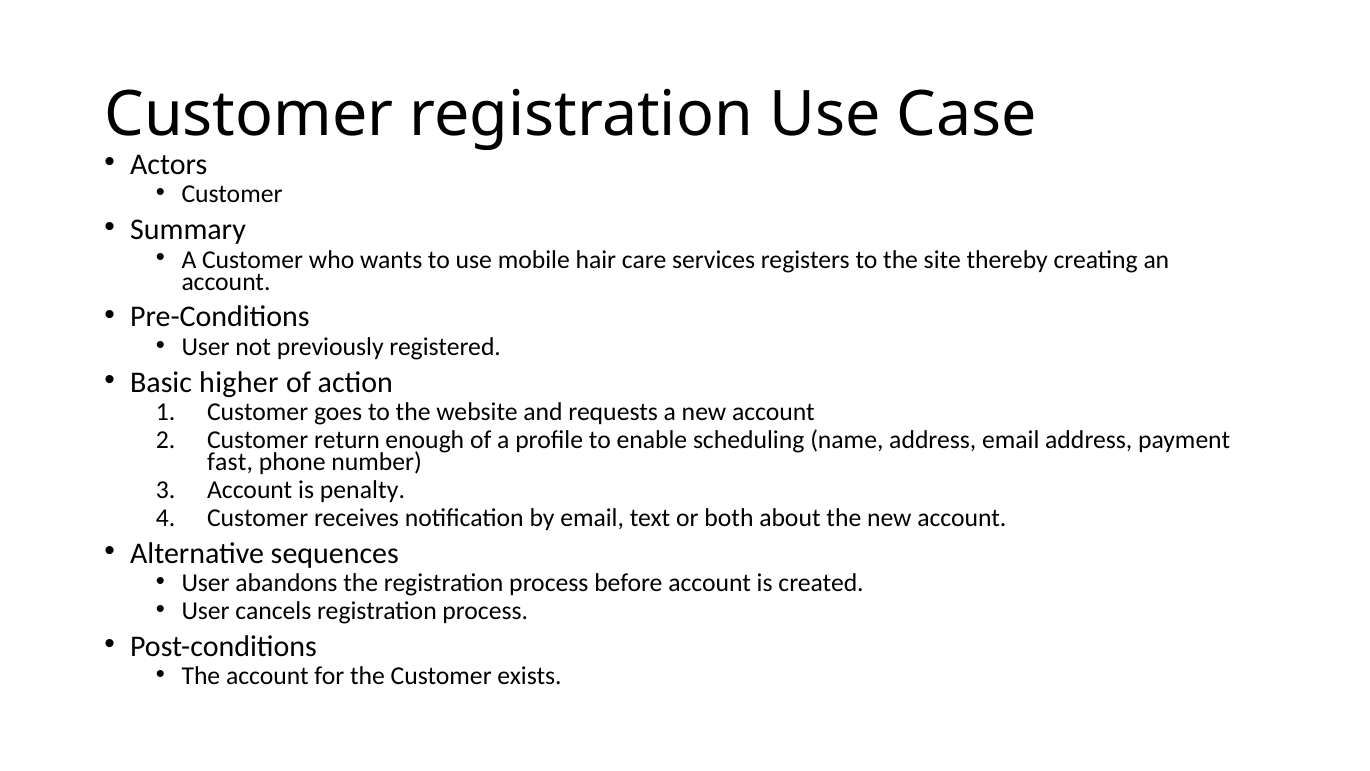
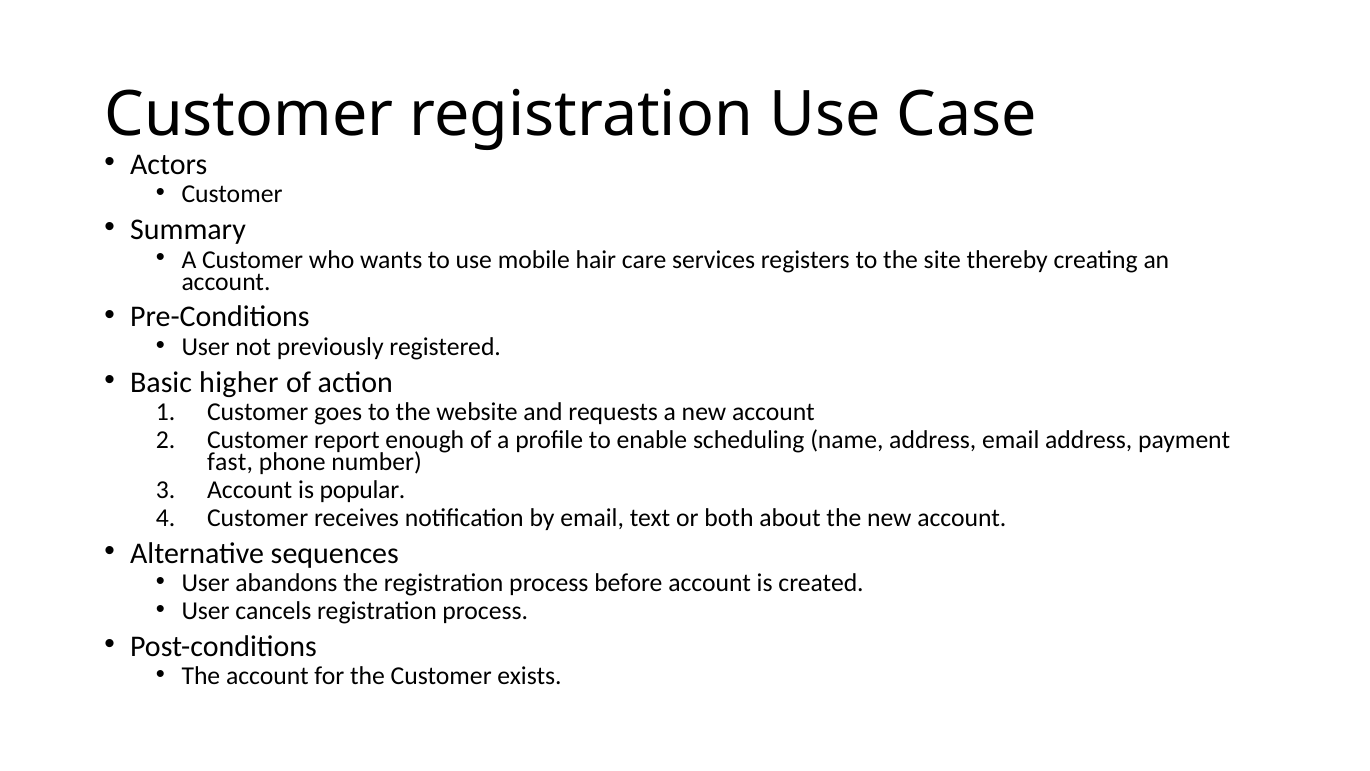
return: return -> report
penalty: penalty -> popular
